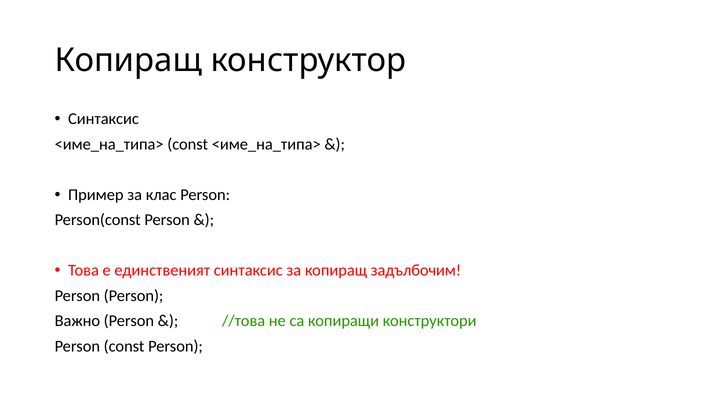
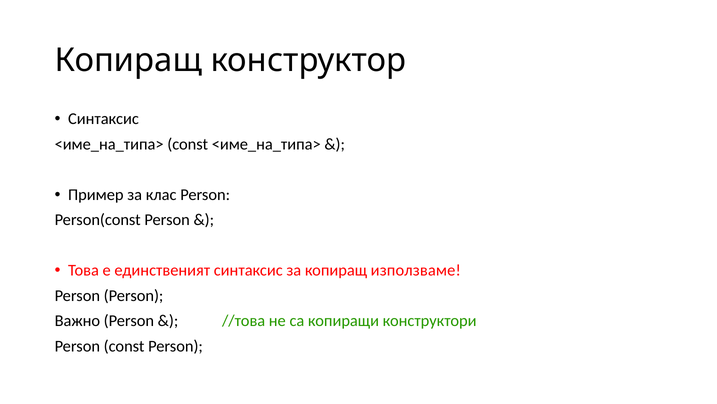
задълбочим: задълбочим -> използваме
